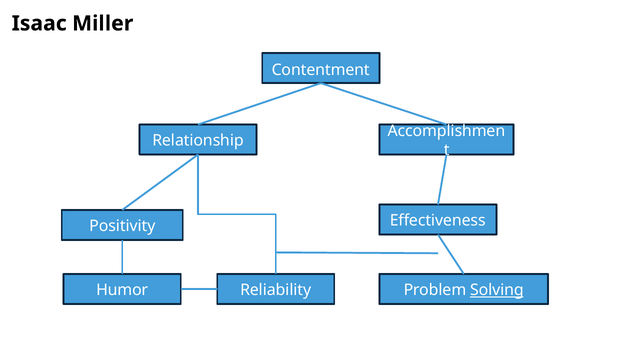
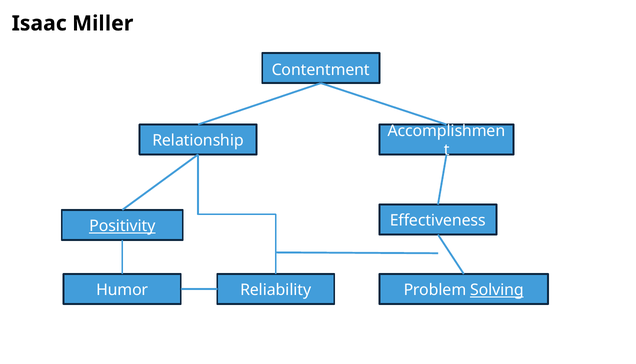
Positivity underline: none -> present
